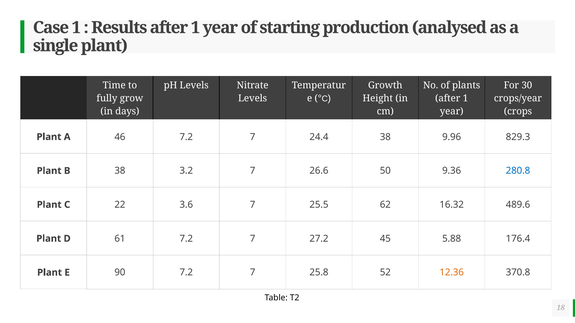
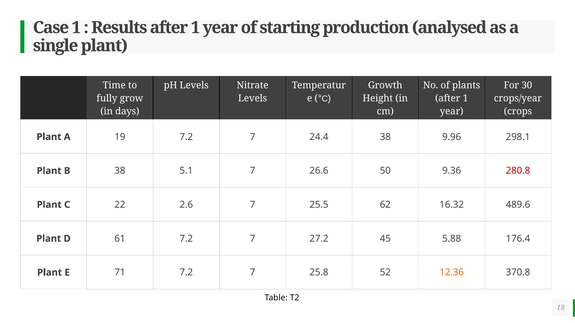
46: 46 -> 19
829.3: 829.3 -> 298.1
3.2: 3.2 -> 5.1
280.8 colour: blue -> red
3.6: 3.6 -> 2.6
90: 90 -> 71
